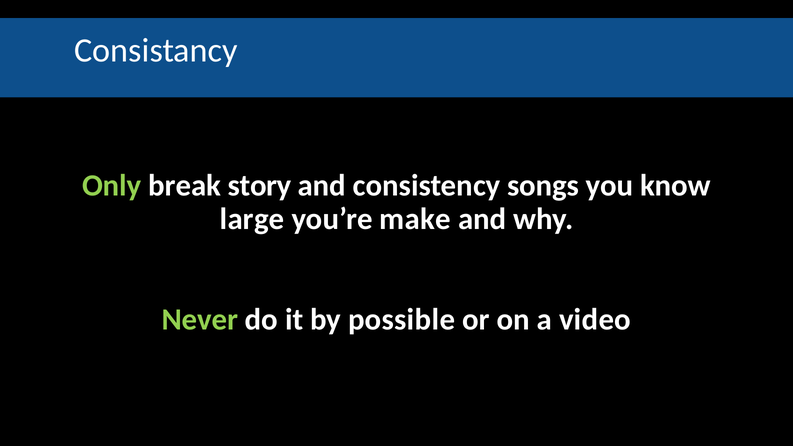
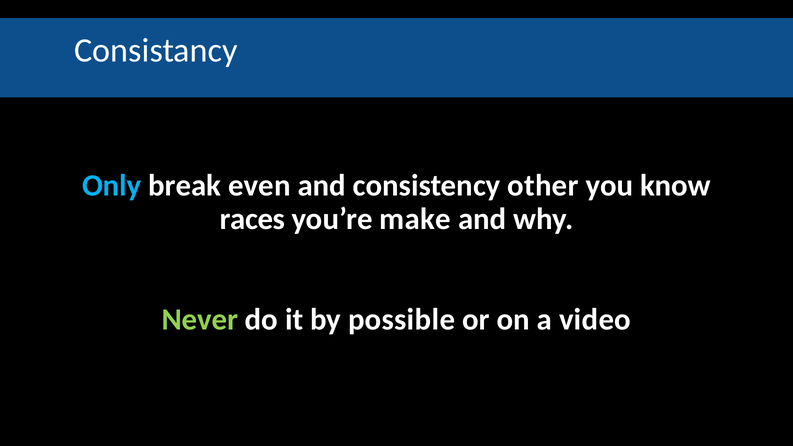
Only colour: light green -> light blue
story: story -> even
songs: songs -> other
large: large -> races
